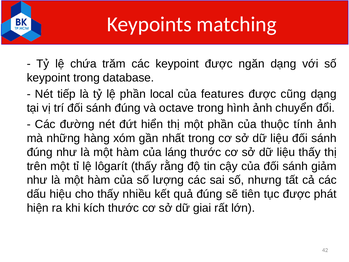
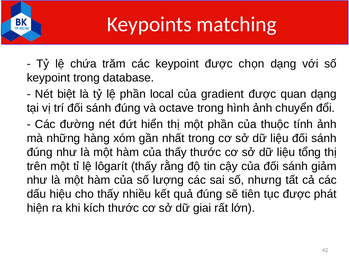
ngăn: ngăn -> chọn
tiếp: tiếp -> biệt
features: features -> gradient
cũng: cũng -> quan
của láng: láng -> thấy
liệu thấy: thấy -> tổng
